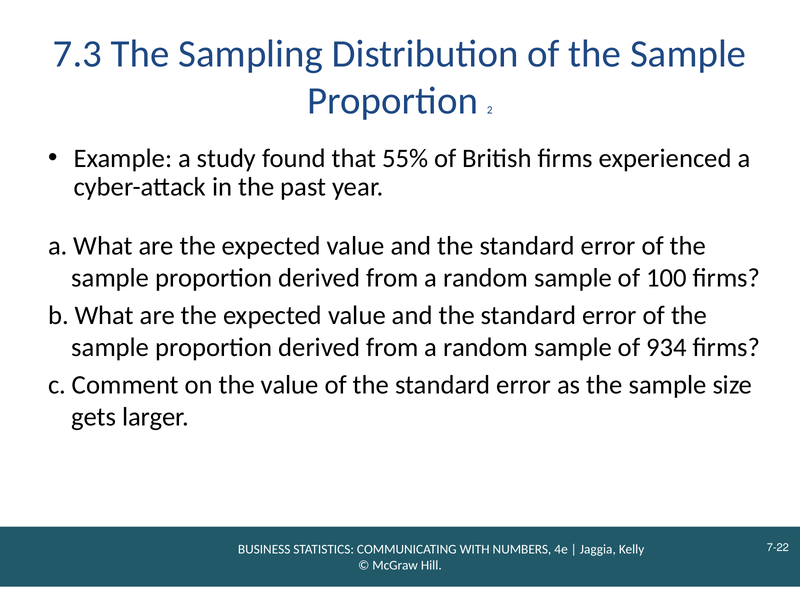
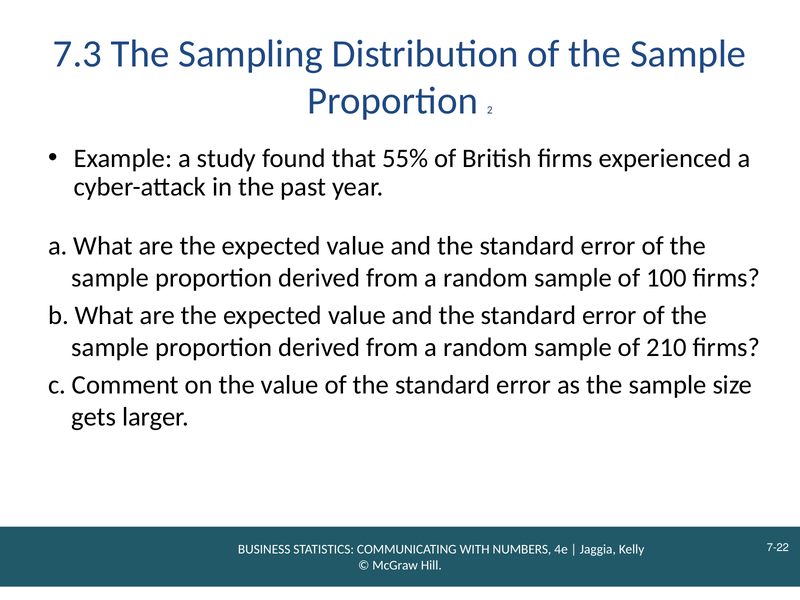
934: 934 -> 210
